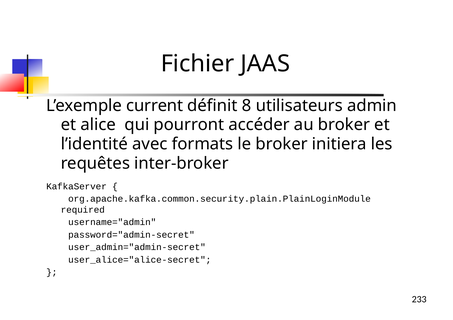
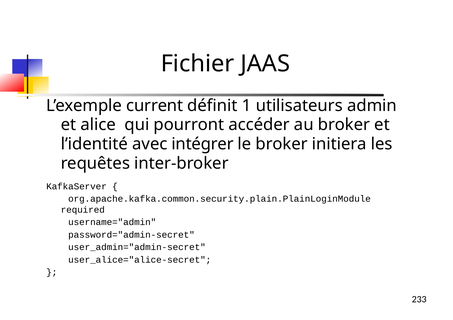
8: 8 -> 1
formats: formats -> intégrer
